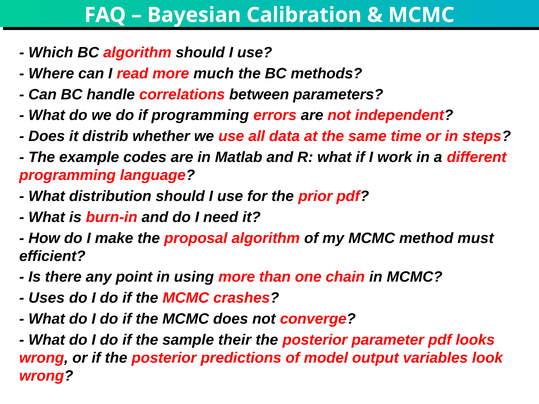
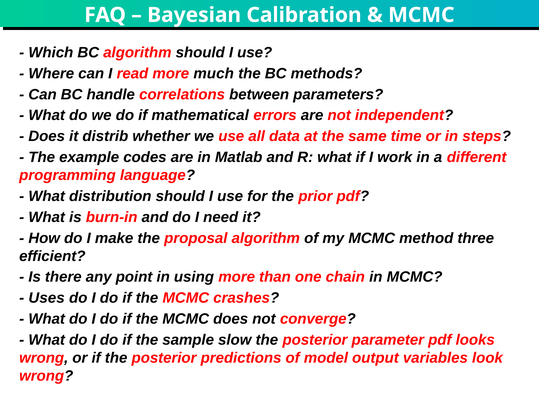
if programming: programming -> mathematical
must: must -> three
their: their -> slow
